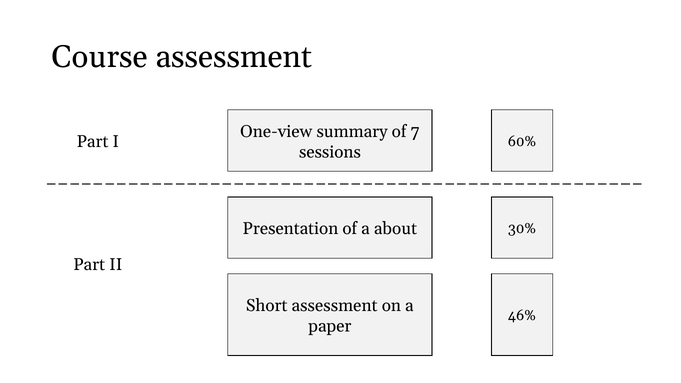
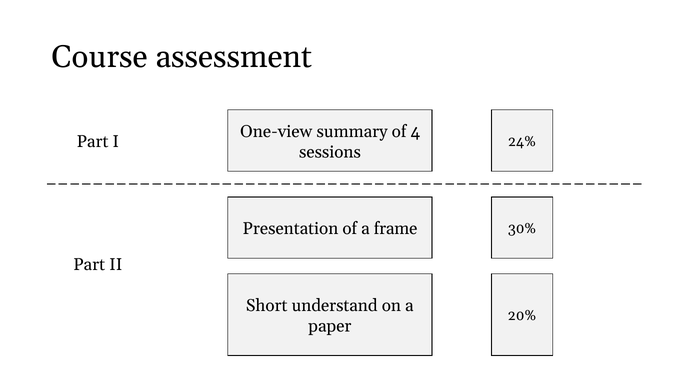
7: 7 -> 4
60%: 60% -> 24%
about: about -> frame
Short assessment: assessment -> understand
46%: 46% -> 20%
